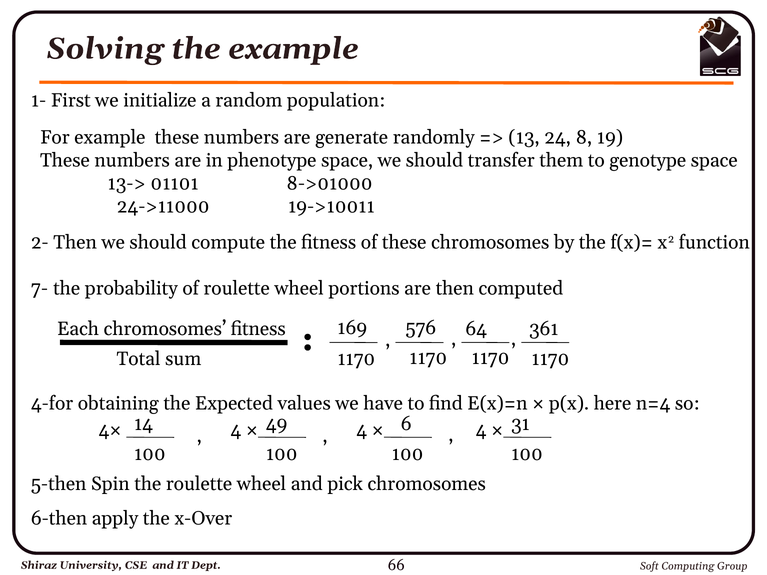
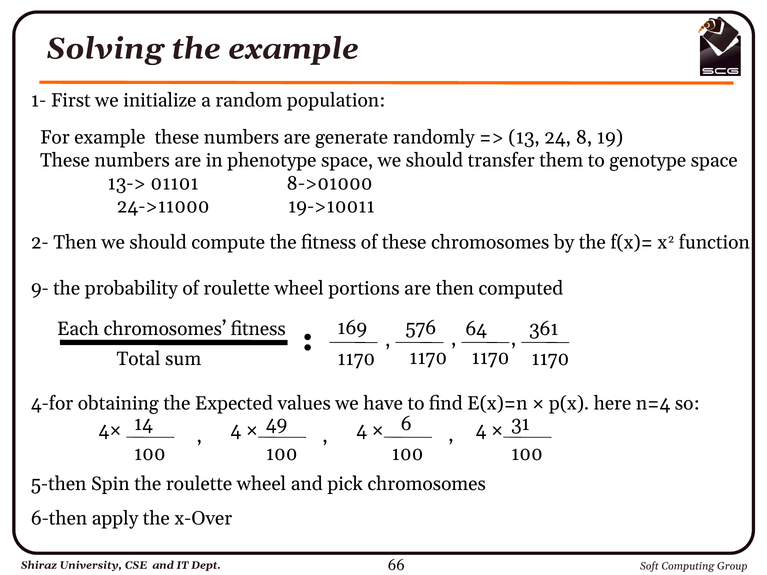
7-: 7- -> 9-
